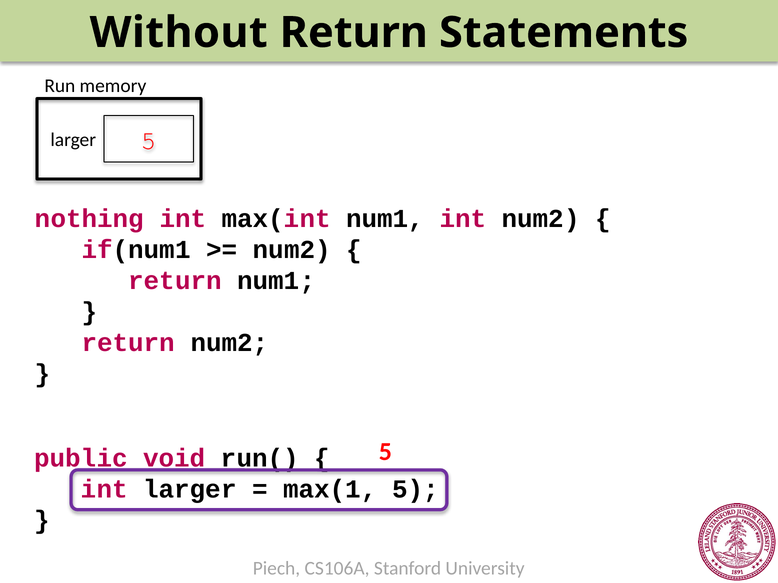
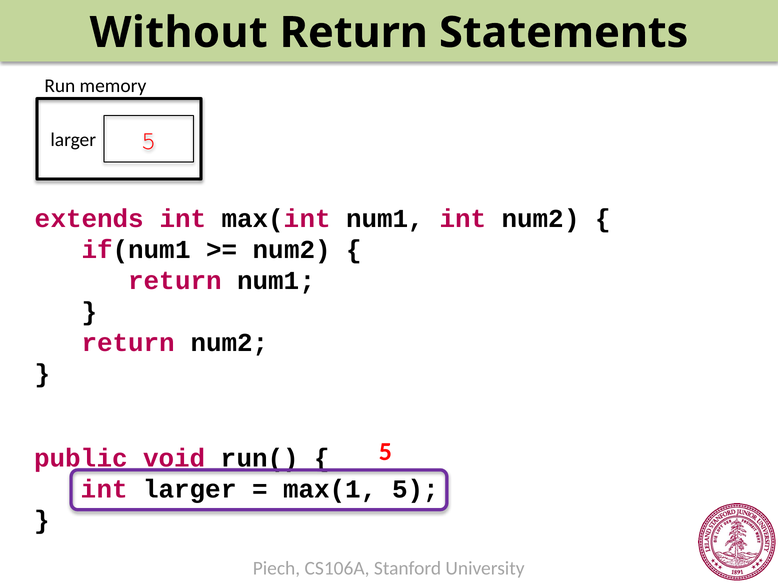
nothing: nothing -> extends
